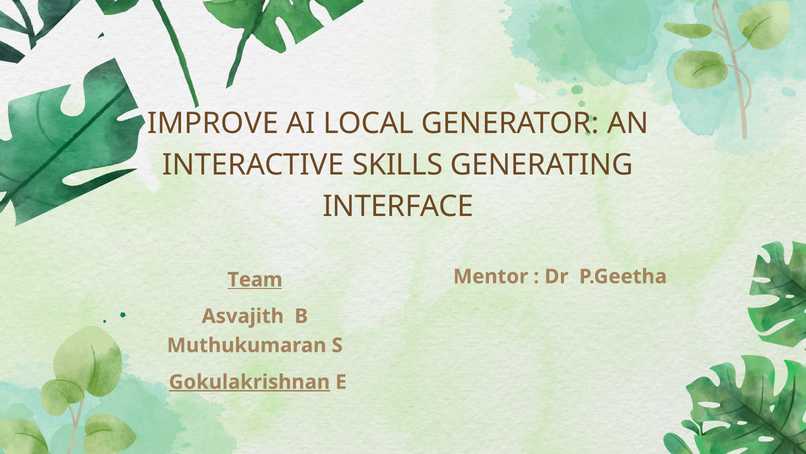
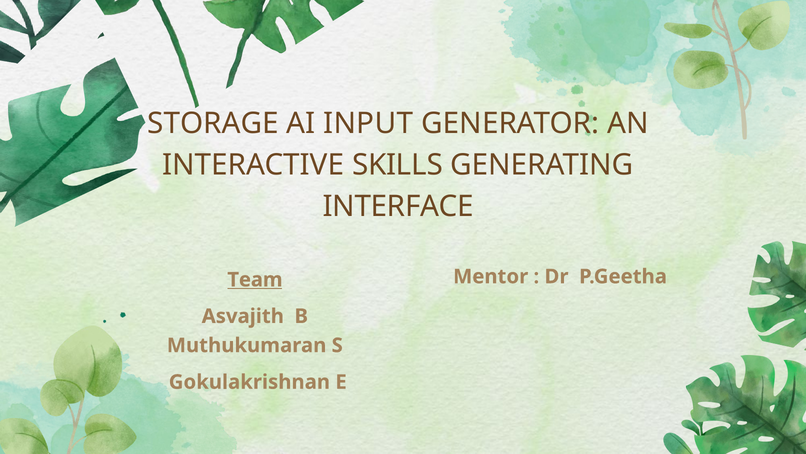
IMPROVE: IMPROVE -> STORAGE
LOCAL: LOCAL -> INPUT
Gokulakrishnan underline: present -> none
